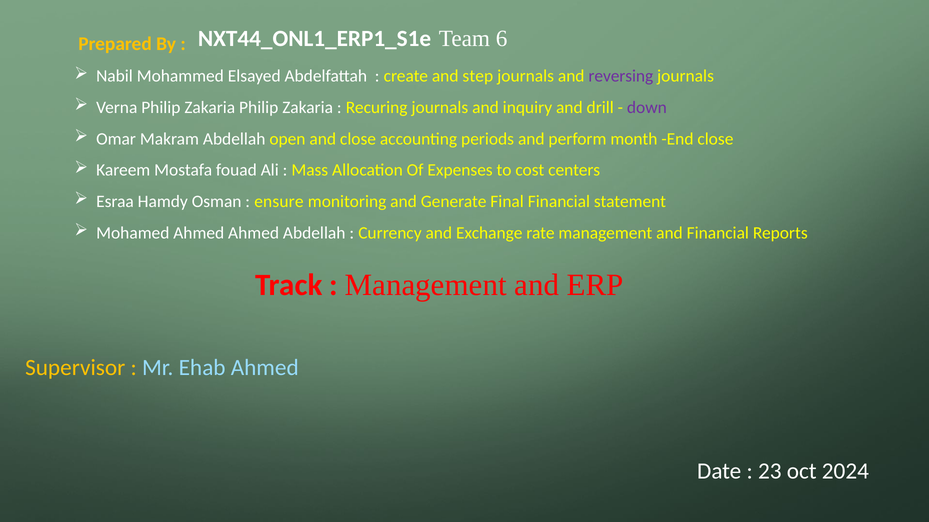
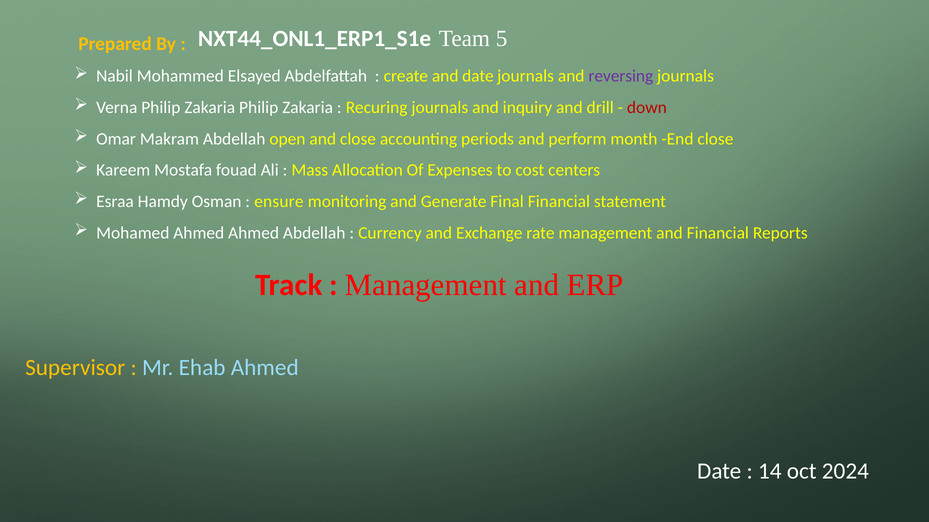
6: 6 -> 5
and step: step -> date
down colour: purple -> red
23: 23 -> 14
